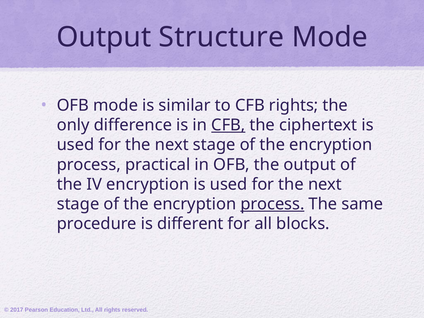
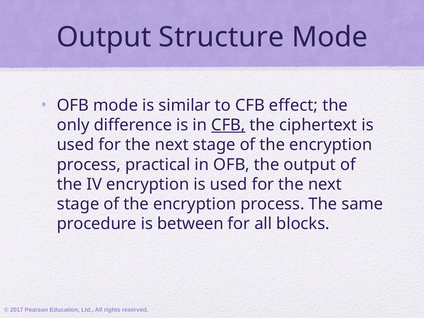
CFB rights: rights -> effect
process at (272, 204) underline: present -> none
different: different -> between
